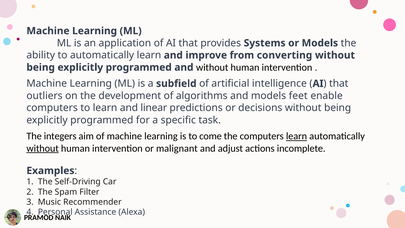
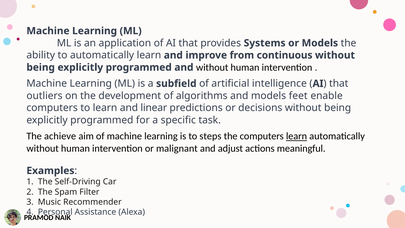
converting: converting -> continuous
integers: integers -> achieve
come: come -> steps
without at (43, 148) underline: present -> none
incomplete: incomplete -> meaningful
